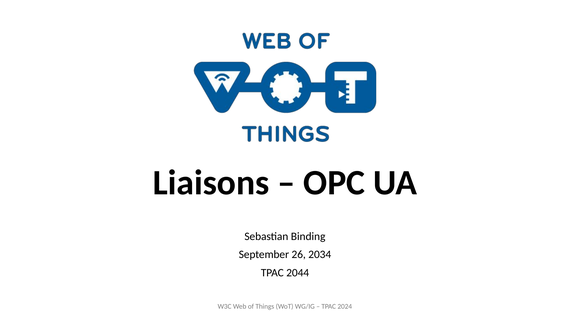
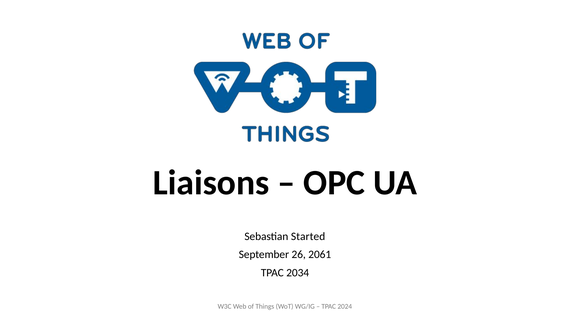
Binding: Binding -> Started
2034: 2034 -> 2061
2044: 2044 -> 2034
